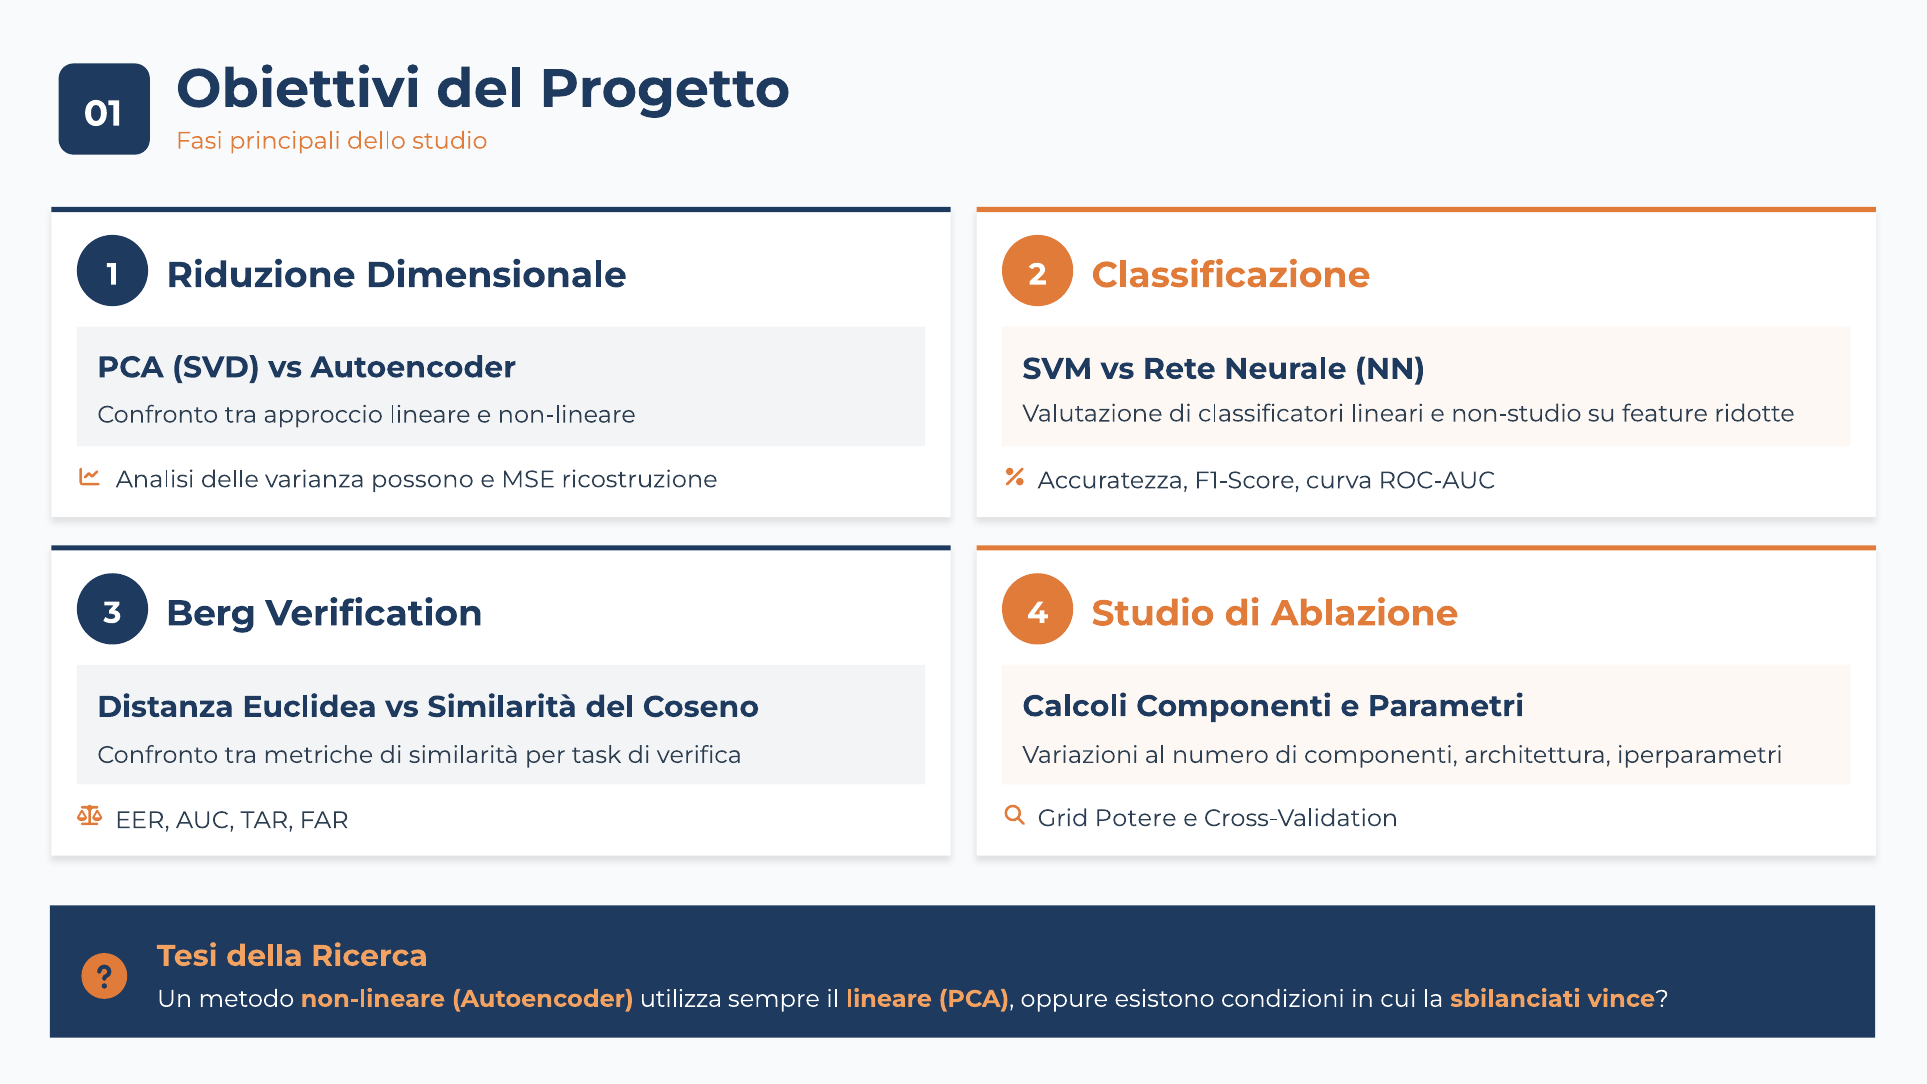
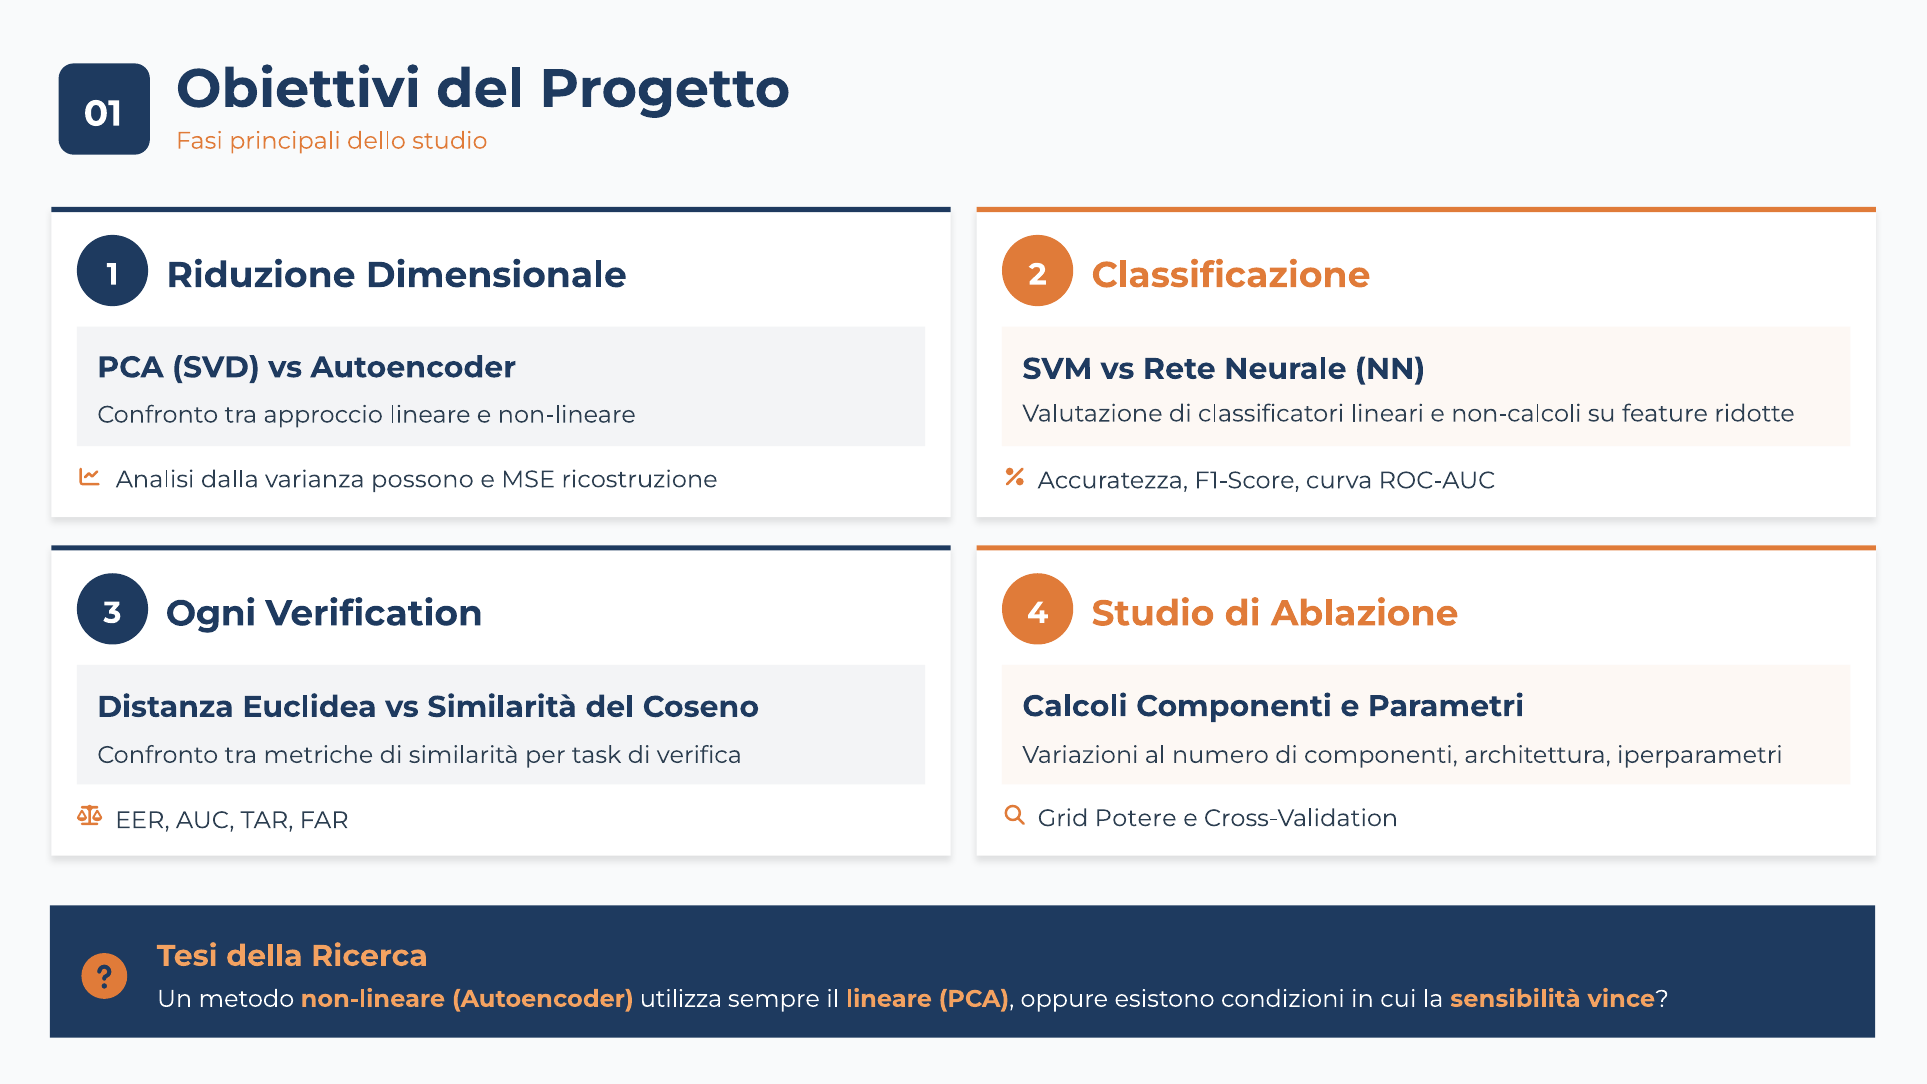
non-studio: non-studio -> non-calcoli
delle: delle -> dalla
Berg: Berg -> Ogni
sbilanciati: sbilanciati -> sensibilità
